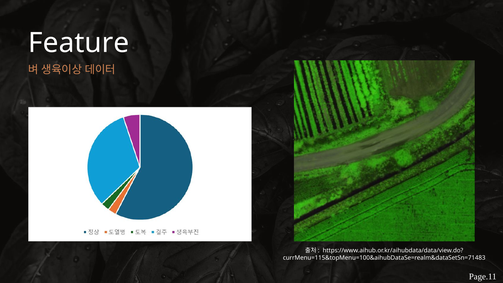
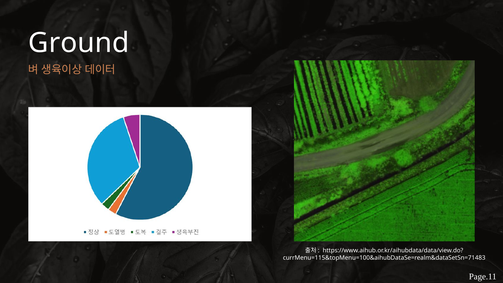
Feature: Feature -> Ground
